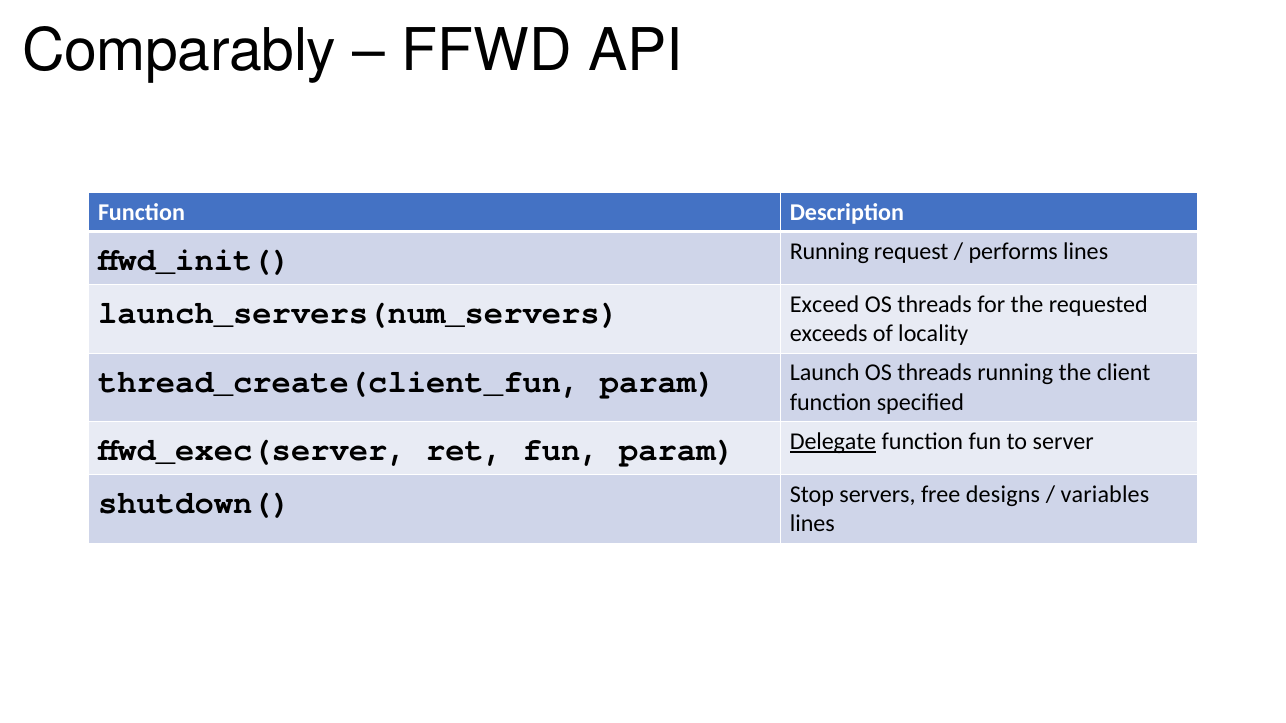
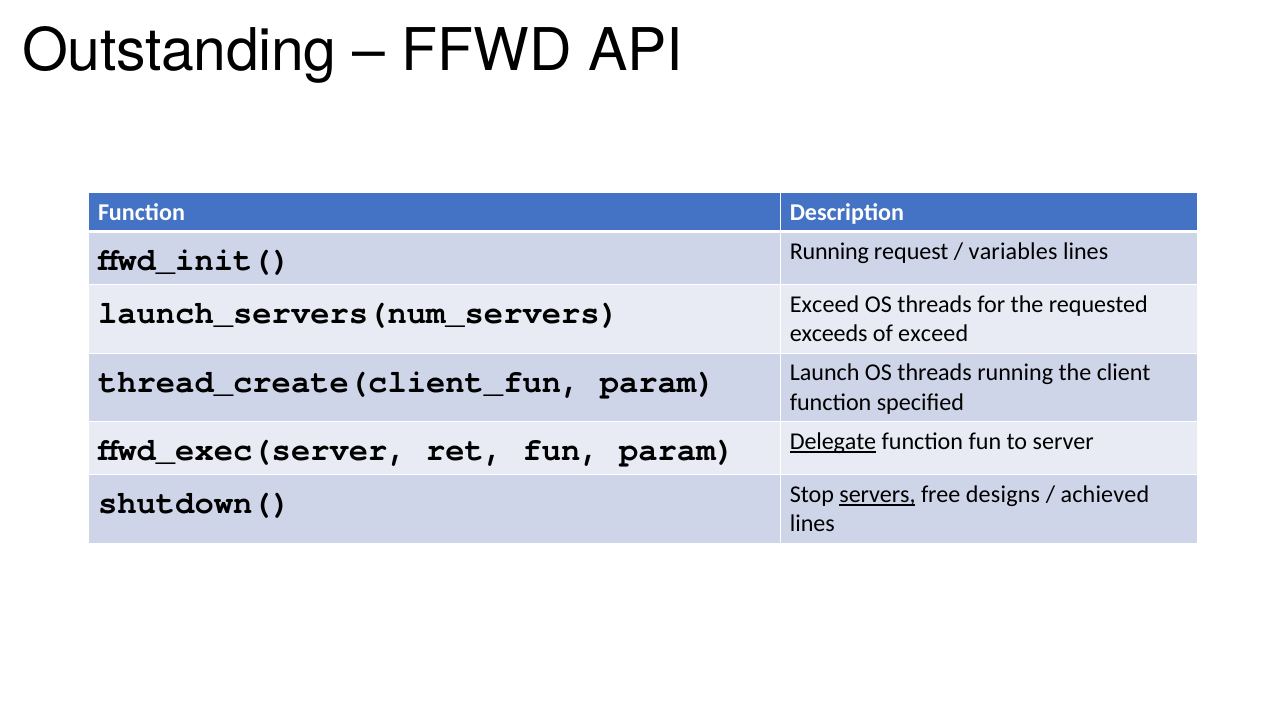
Comparably: Comparably -> Outstanding
performs: performs -> variables
of locality: locality -> exceed
servers underline: none -> present
variables: variables -> achieved
